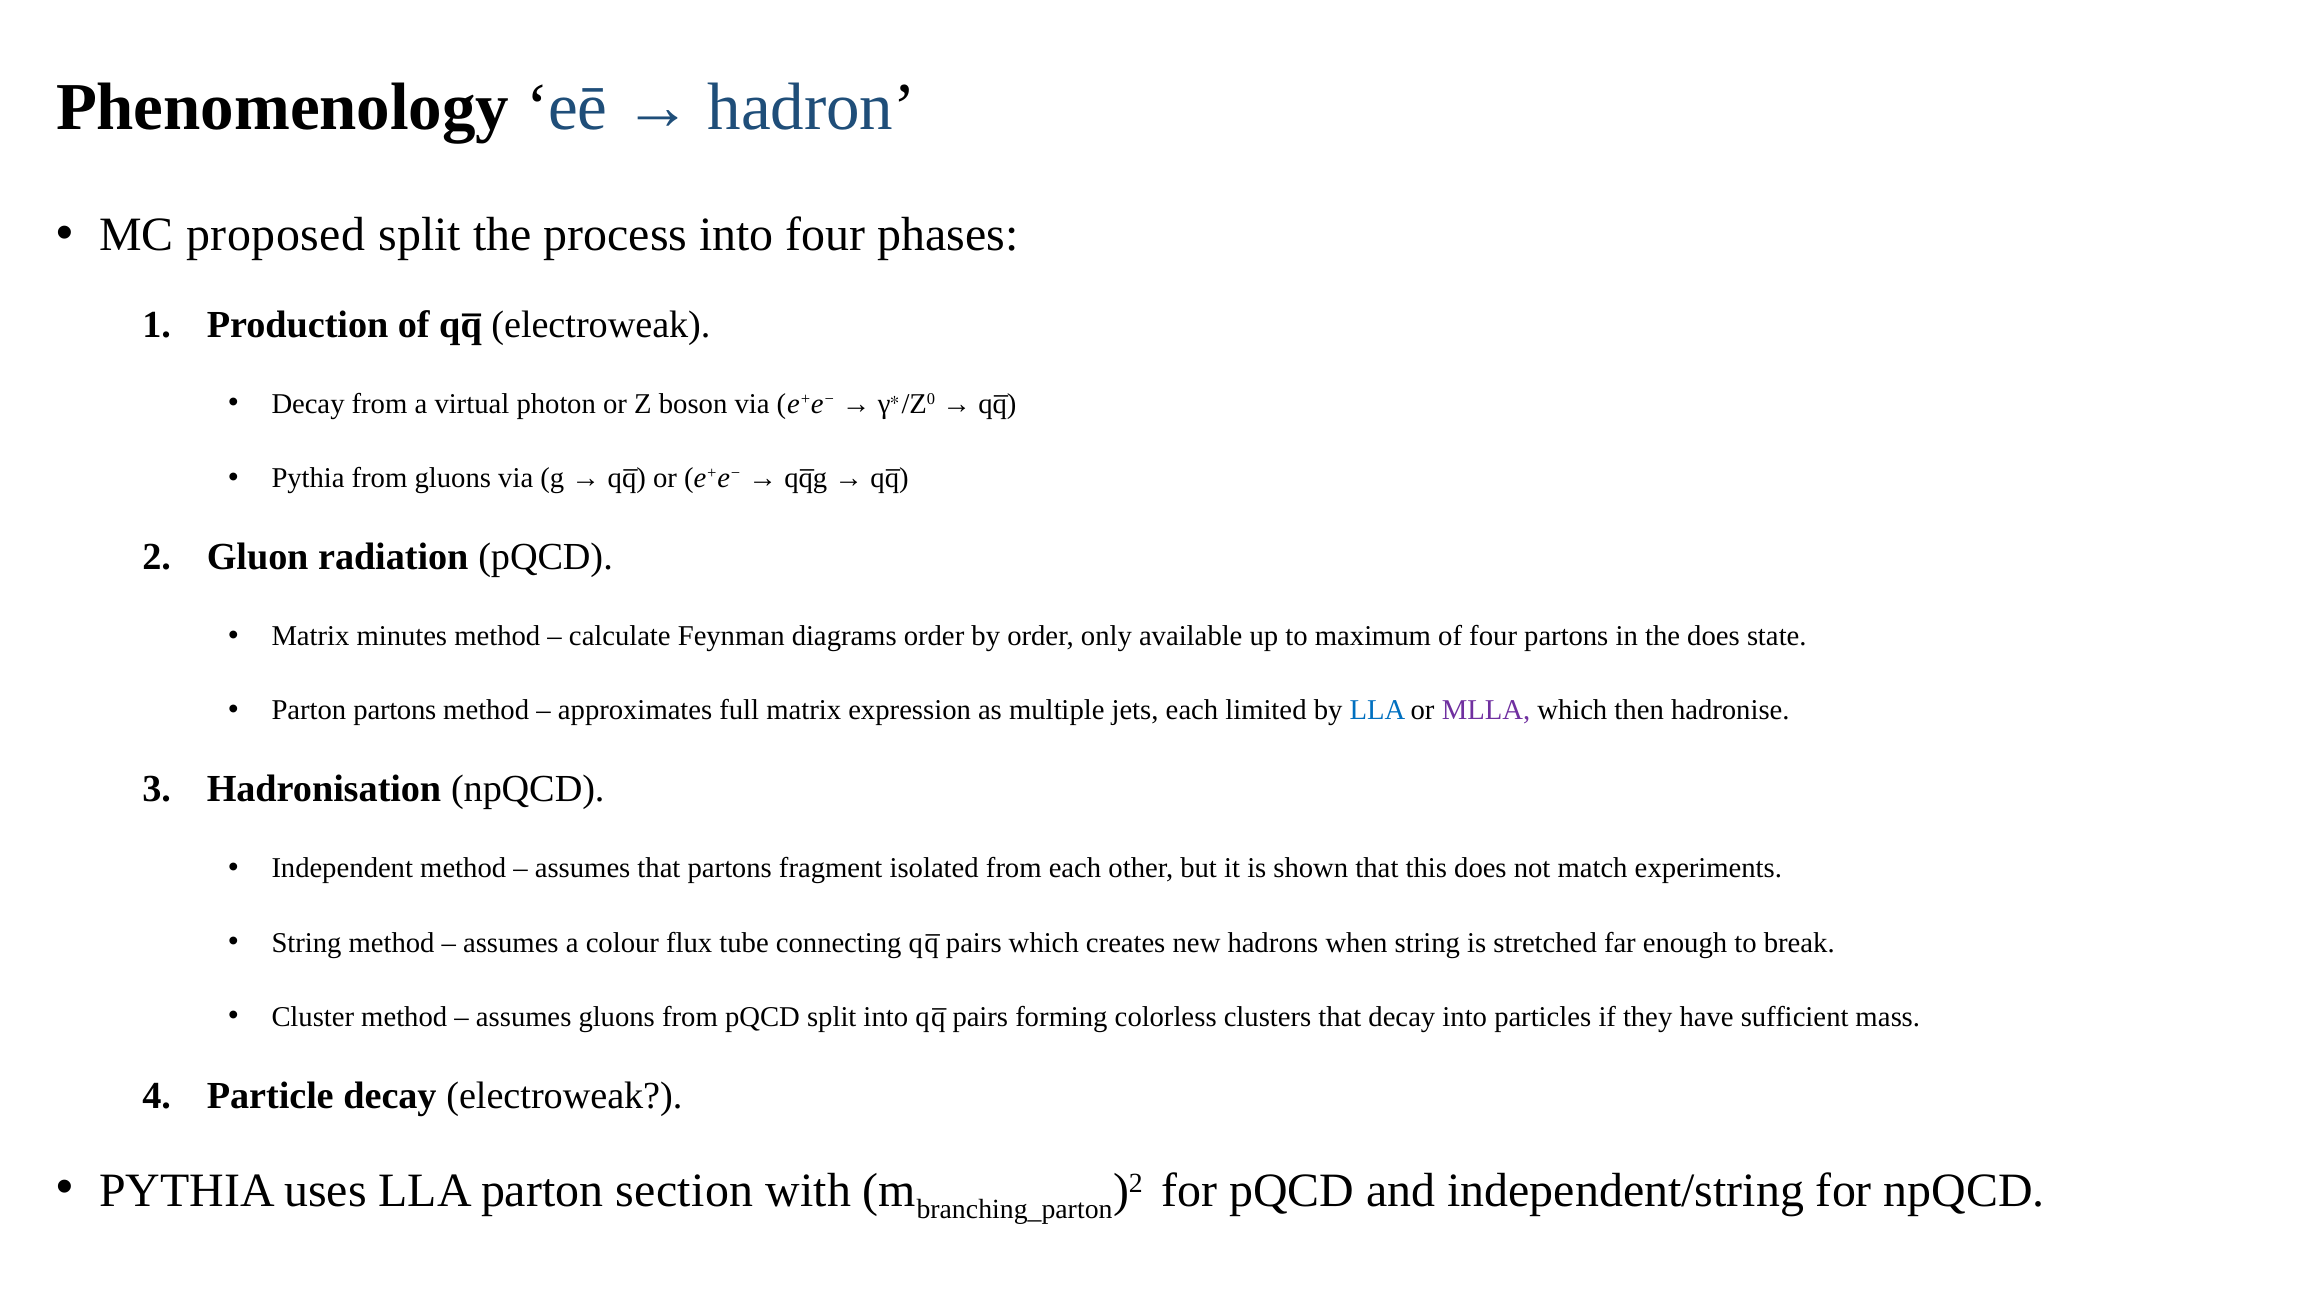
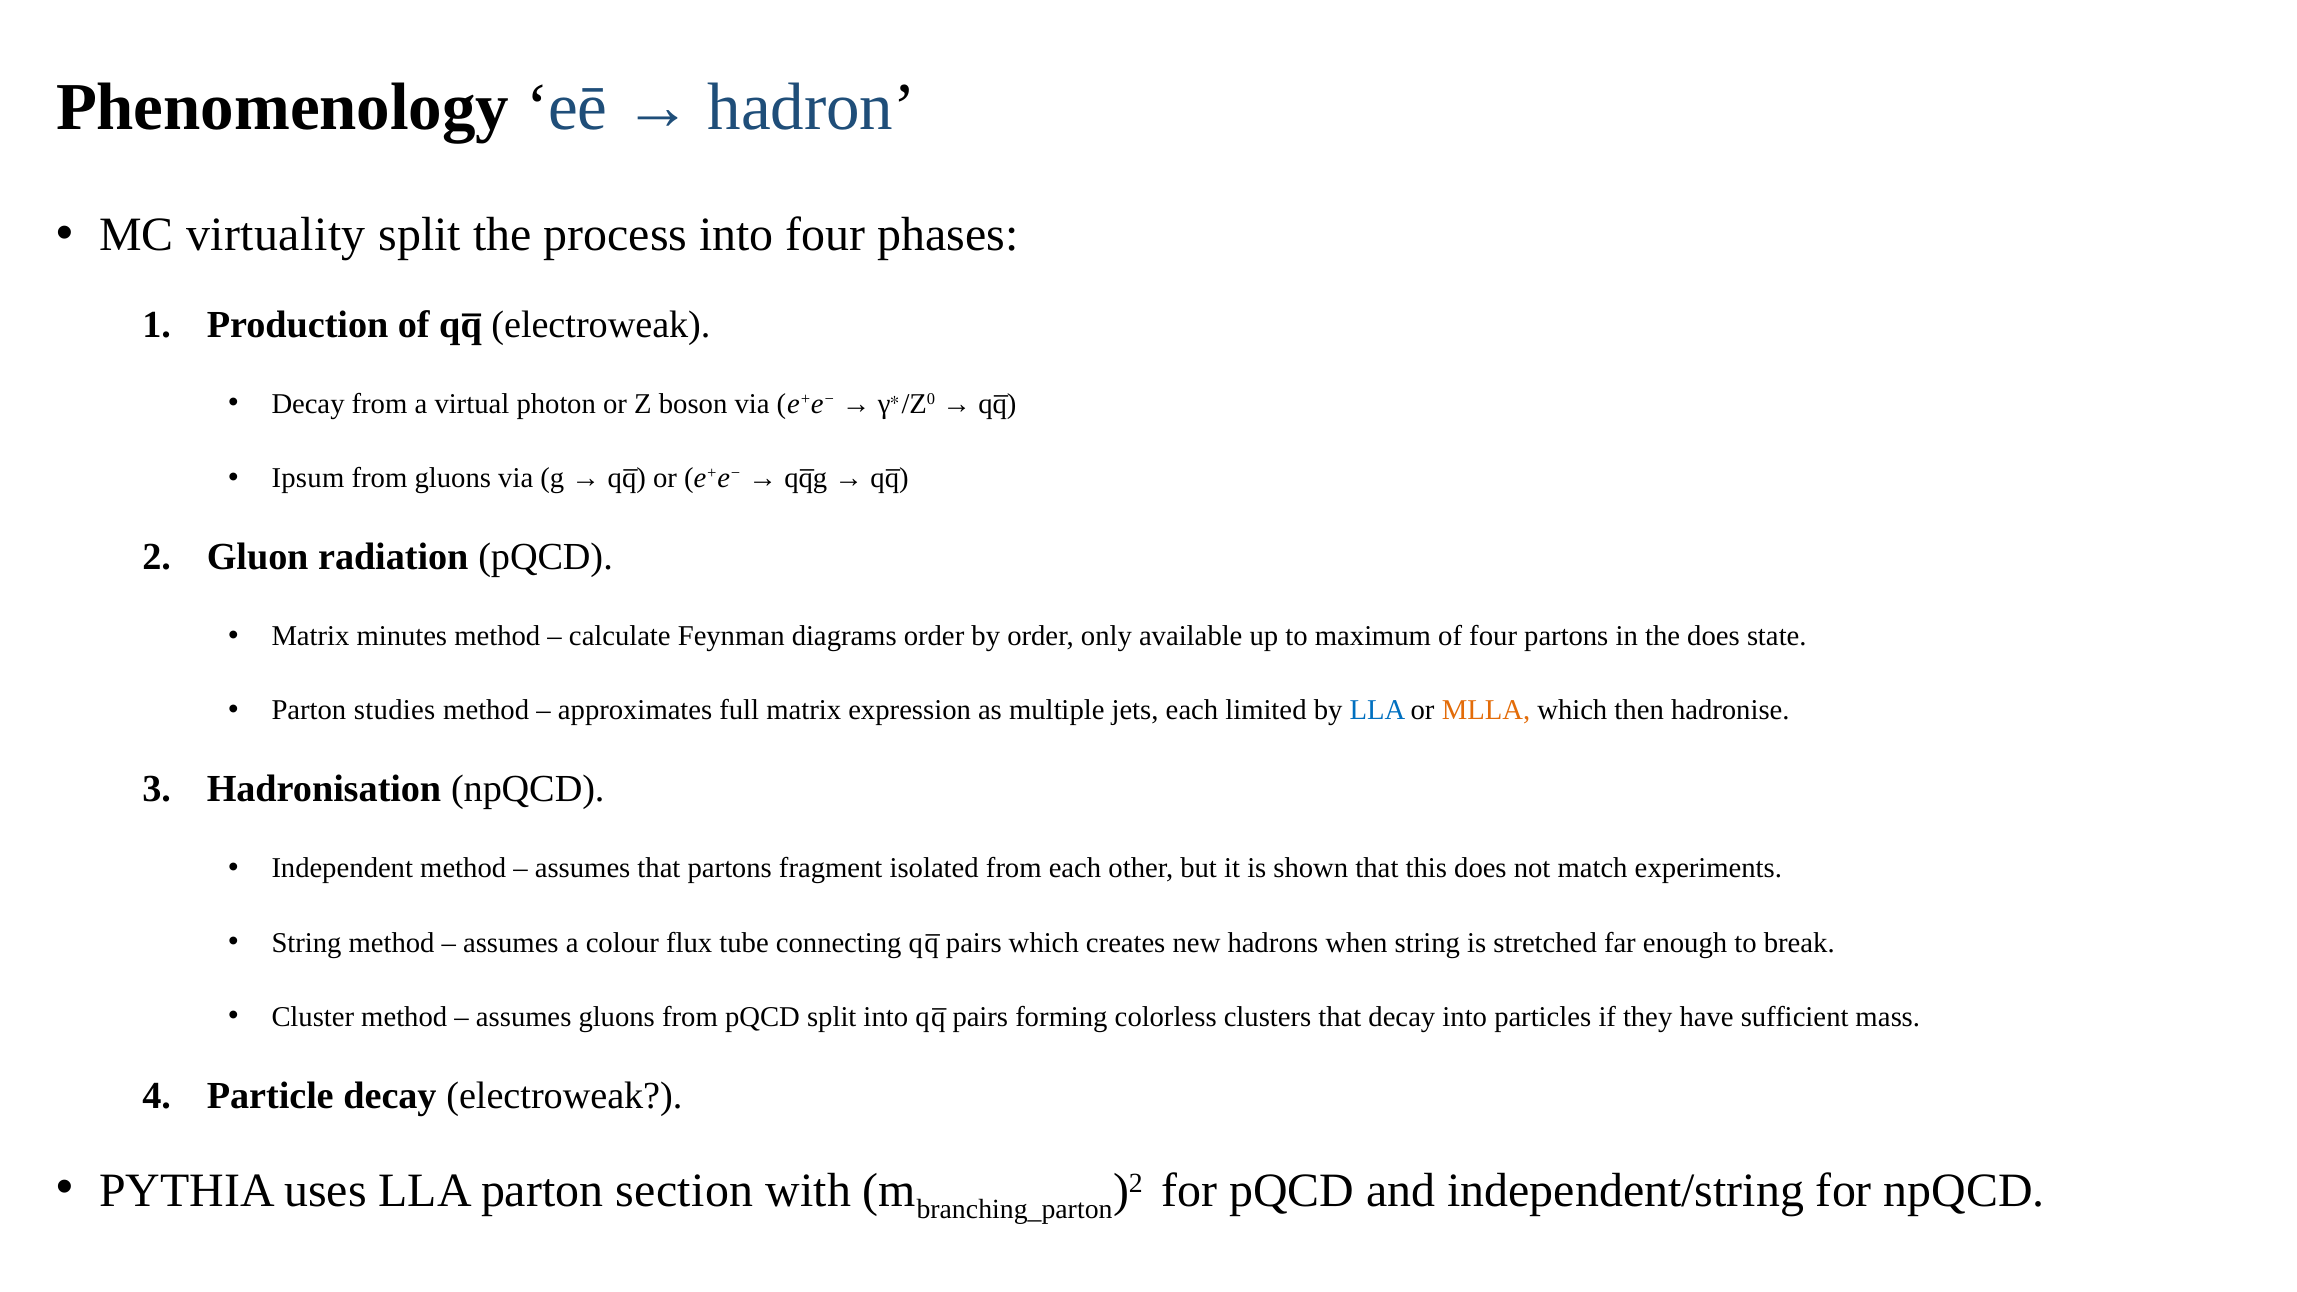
proposed: proposed -> virtuality
Pythia at (308, 478): Pythia -> Ipsum
Parton partons: partons -> studies
MLLA colour: purple -> orange
